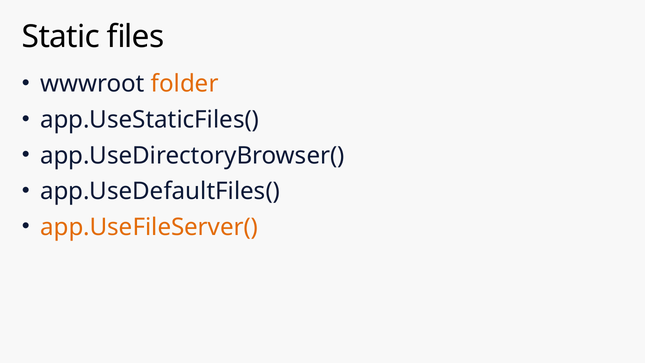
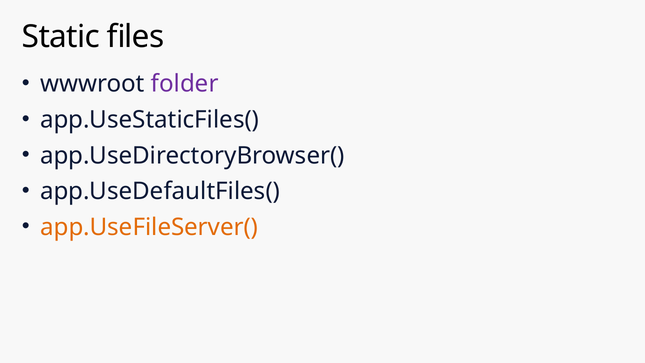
folder colour: orange -> purple
